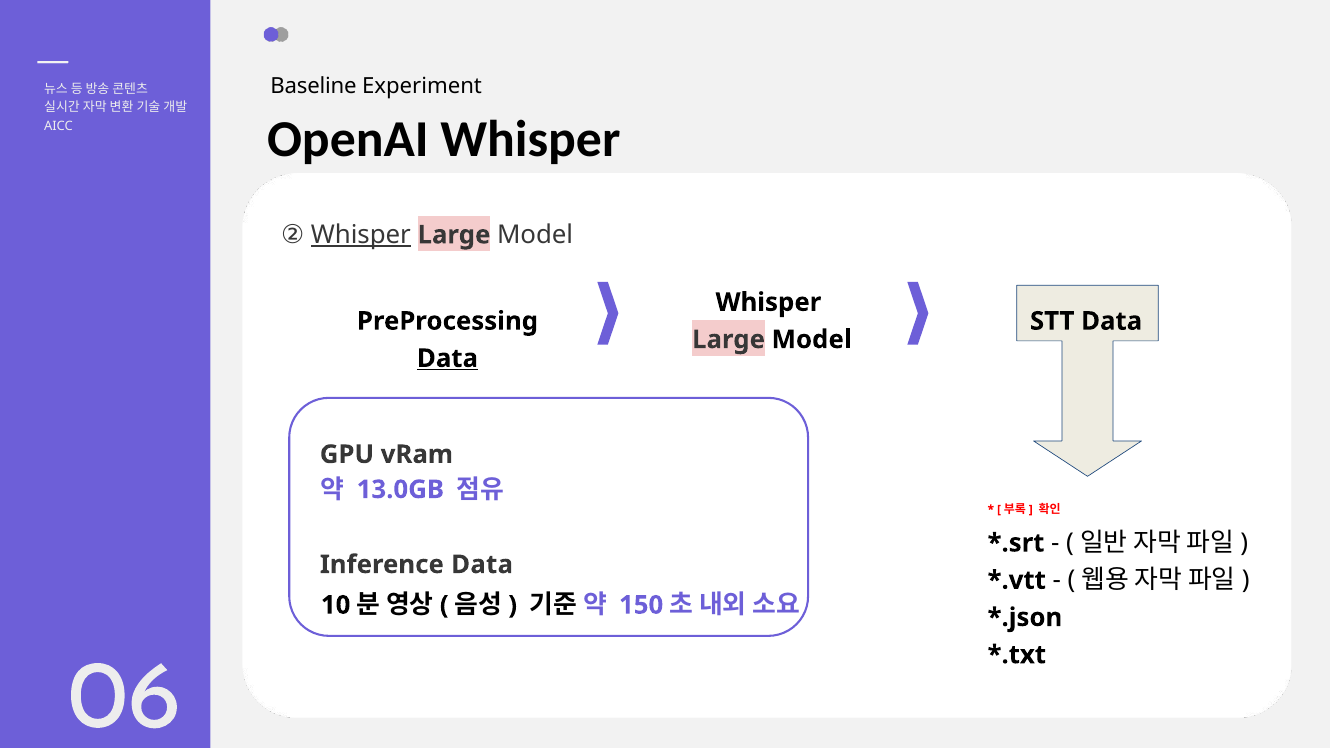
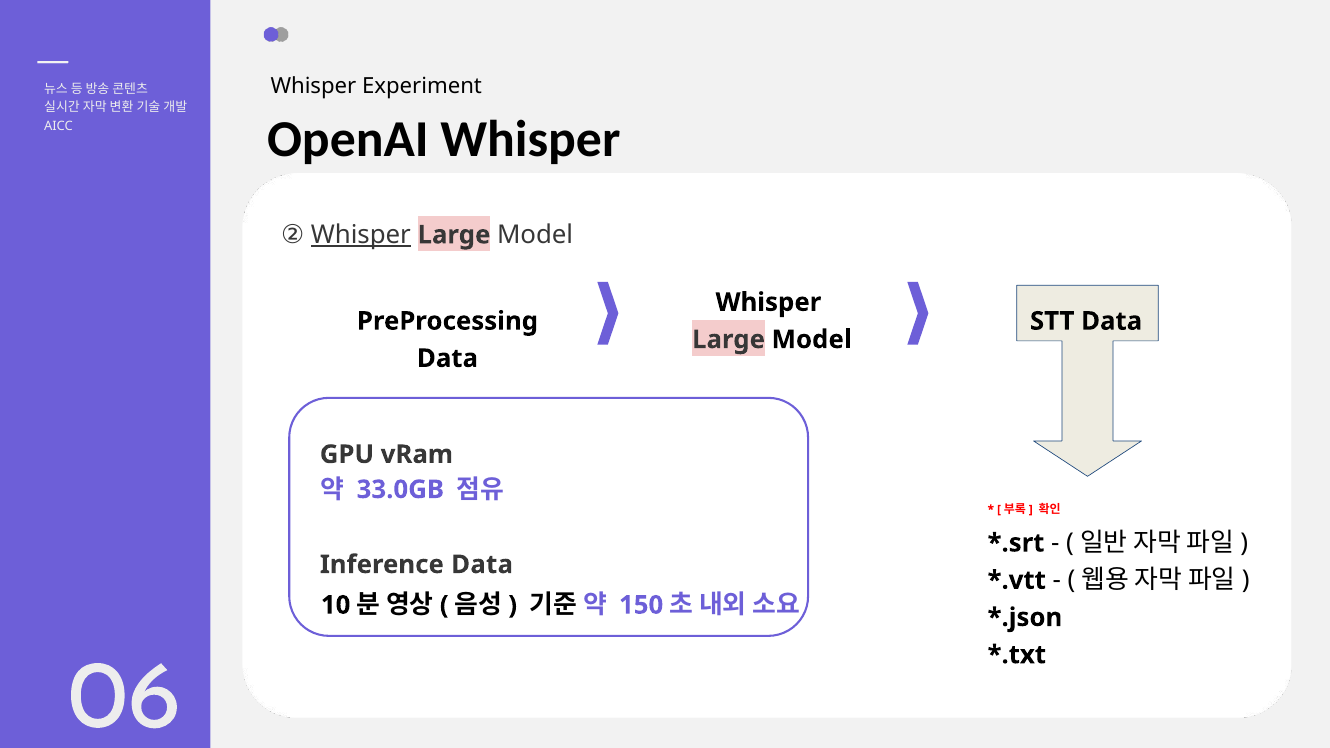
Baseline at (313, 86): Baseline -> Whisper
Data at (447, 358) underline: present -> none
13.0GB: 13.0GB -> 33.0GB
